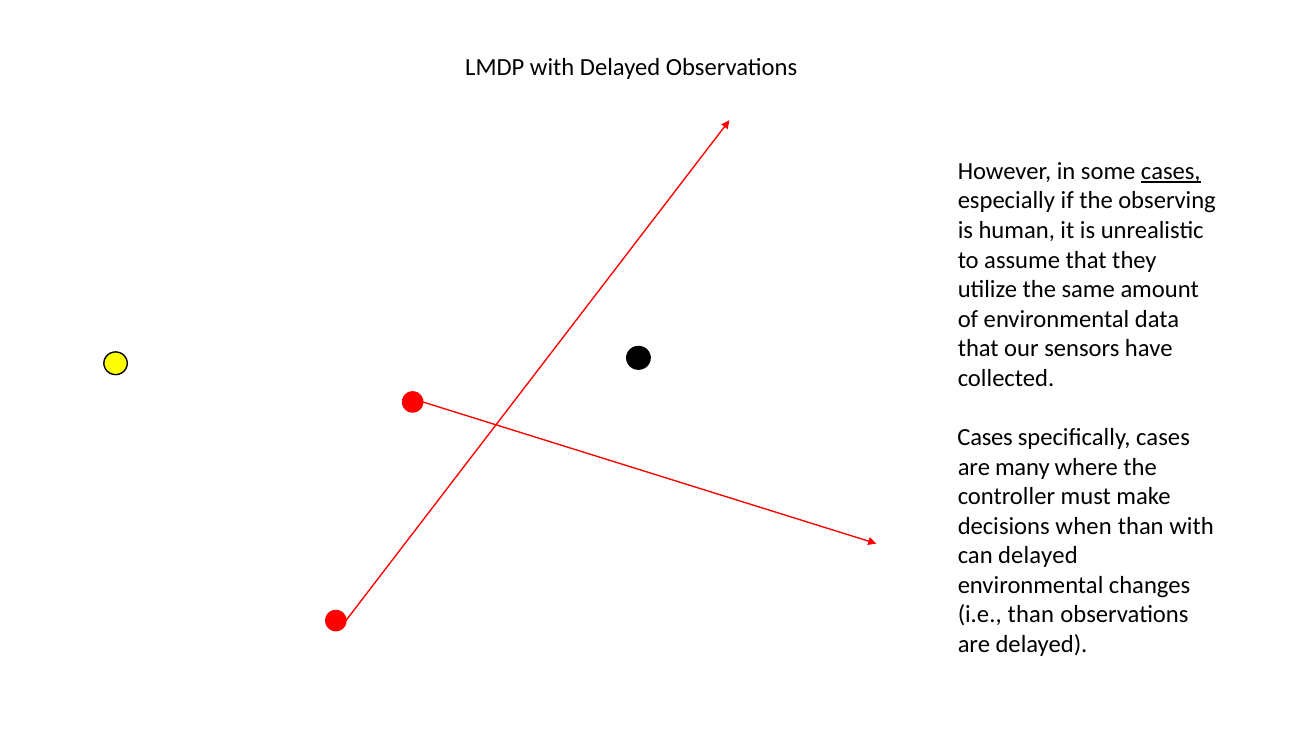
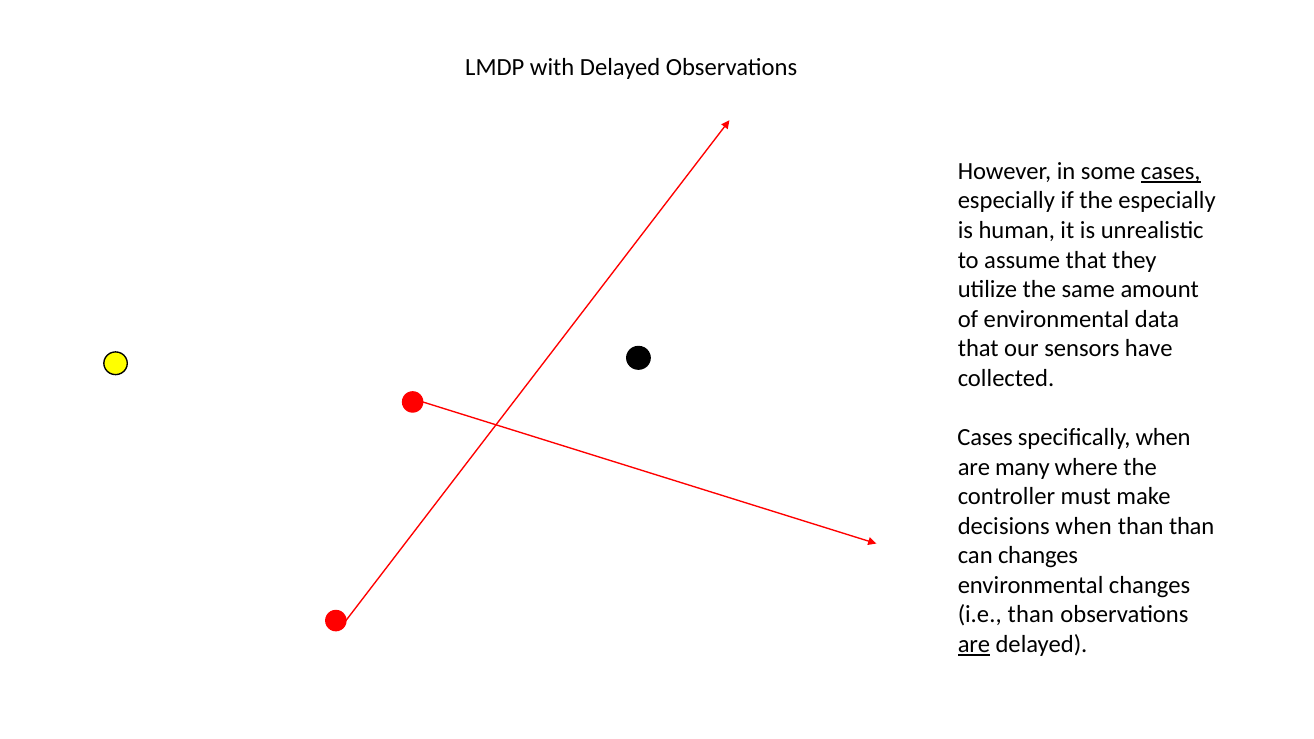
the observing: observing -> especially
specifically cases: cases -> when
than with: with -> than
can delayed: delayed -> changes
are at (974, 644) underline: none -> present
